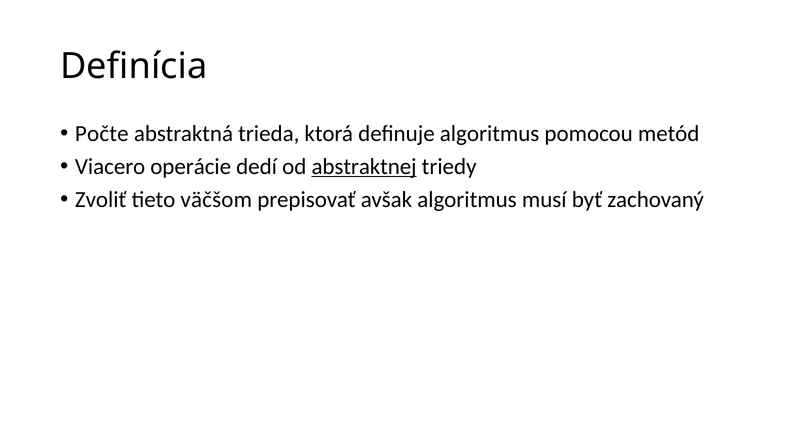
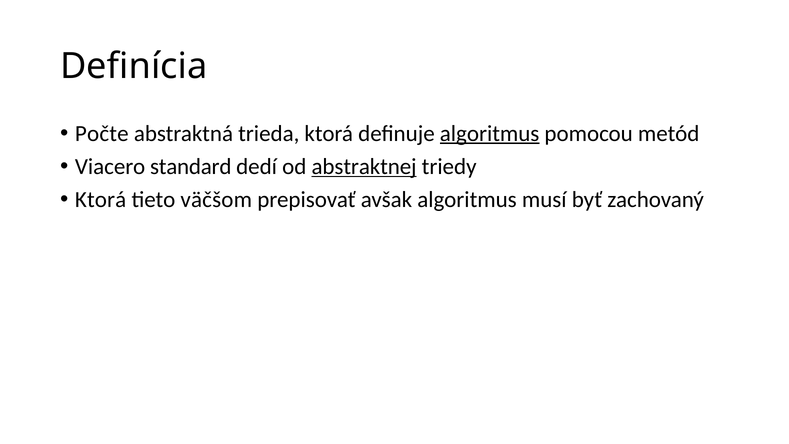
algoritmus at (490, 133) underline: none -> present
operácie: operácie -> standard
Zvoliť at (101, 200): Zvoliť -> Ktorá
